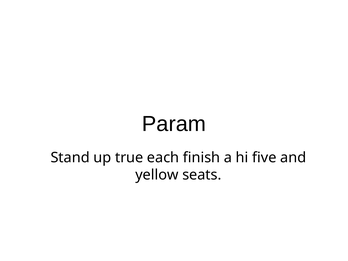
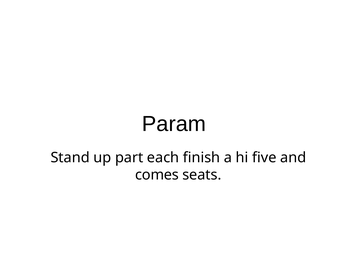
true: true -> part
yellow: yellow -> comes
